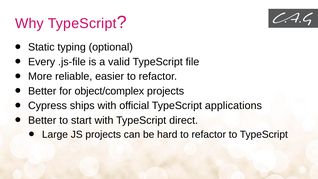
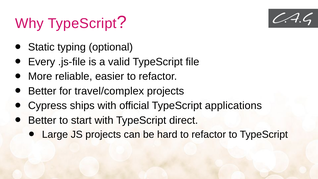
object/complex: object/complex -> travel/complex
